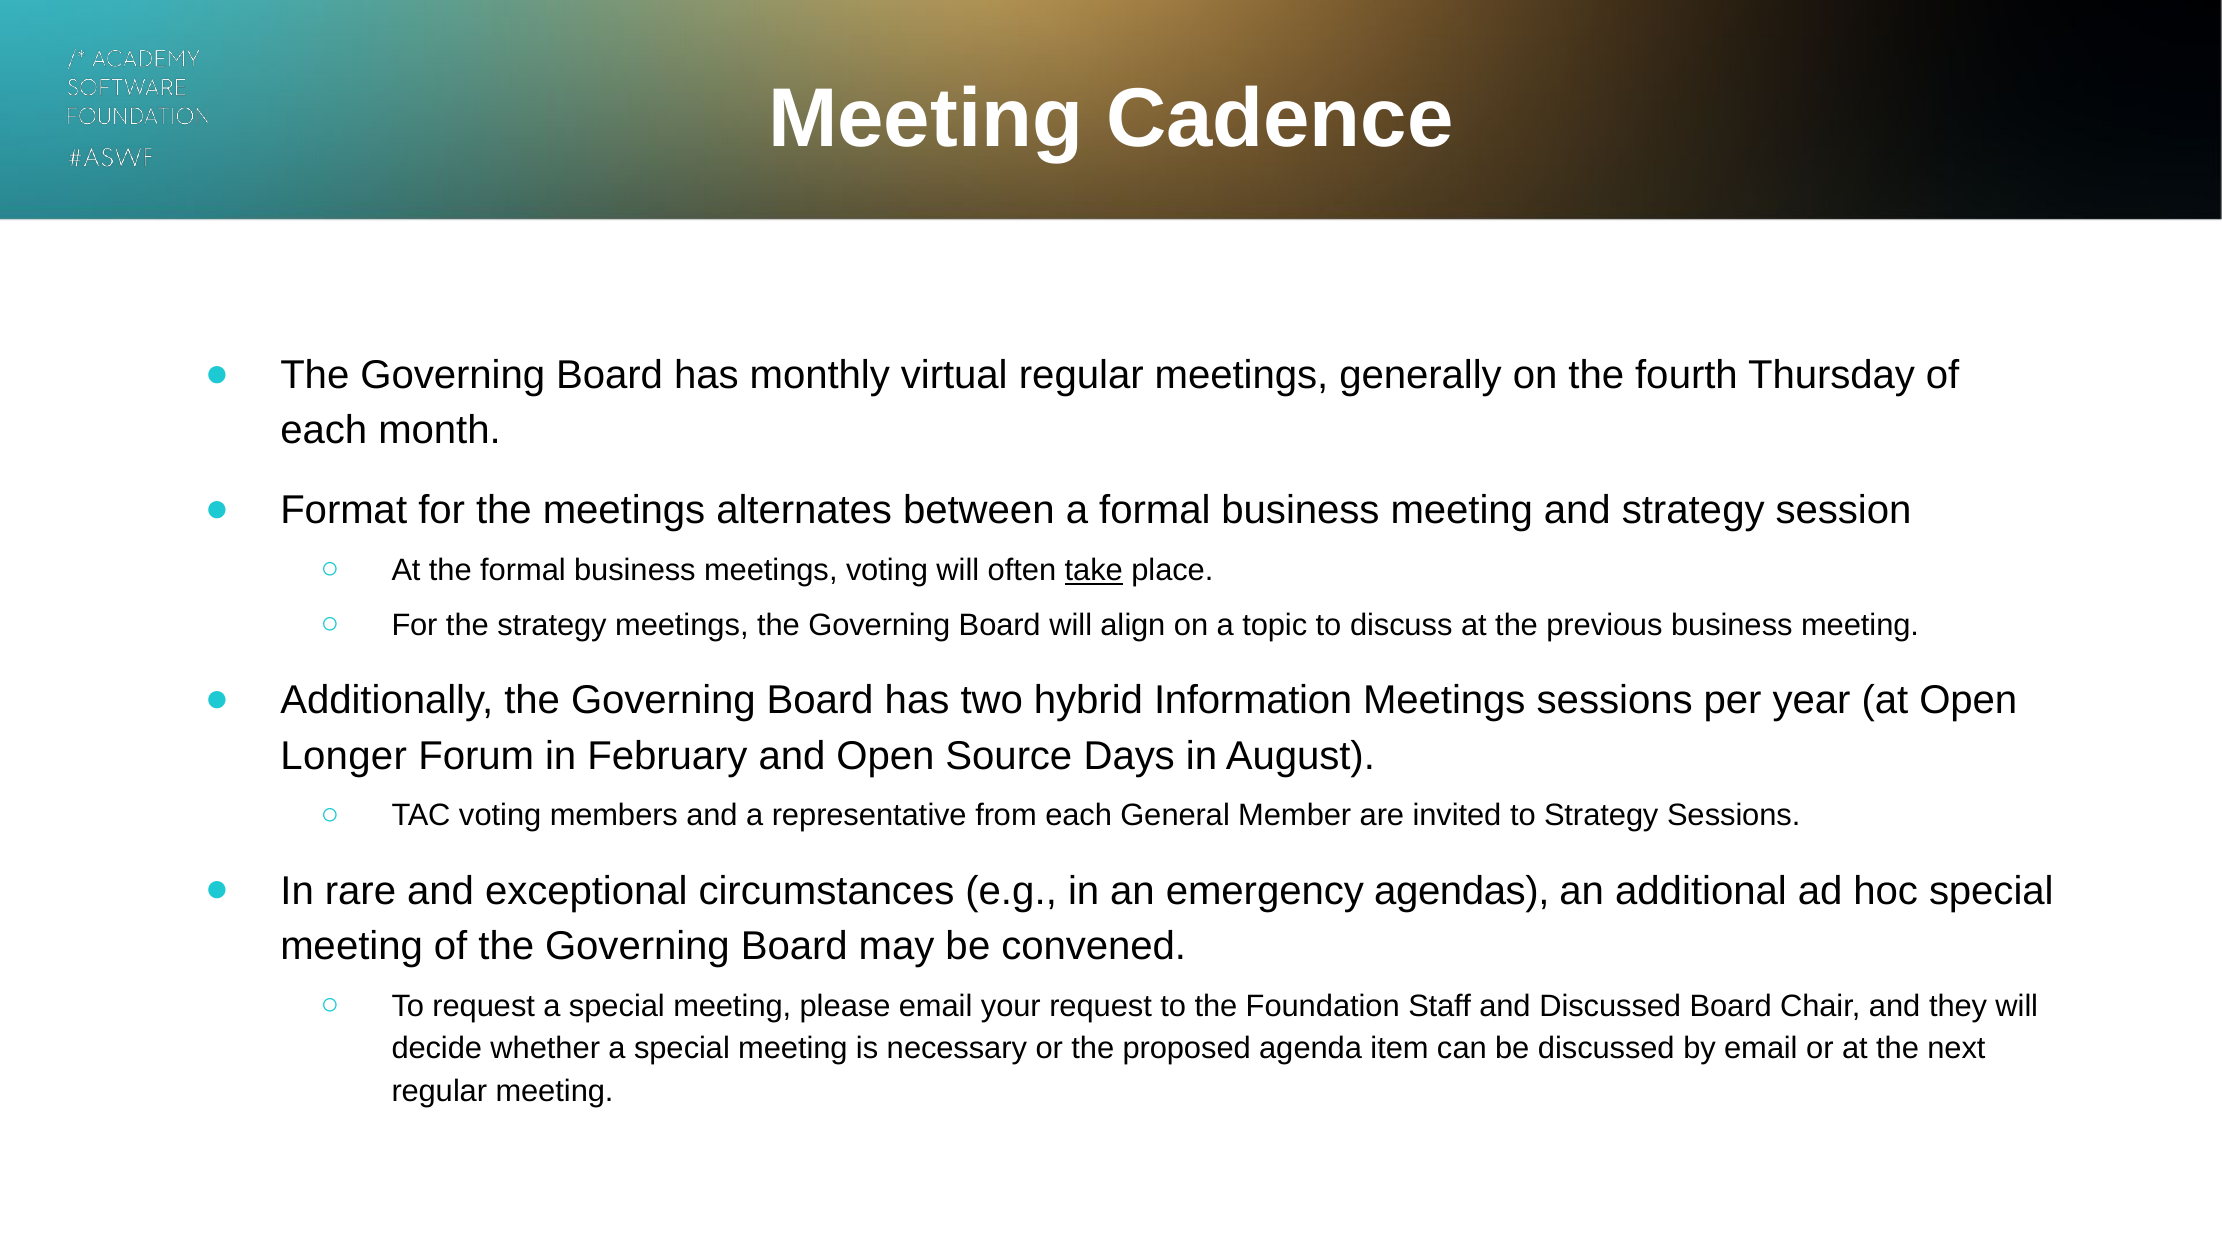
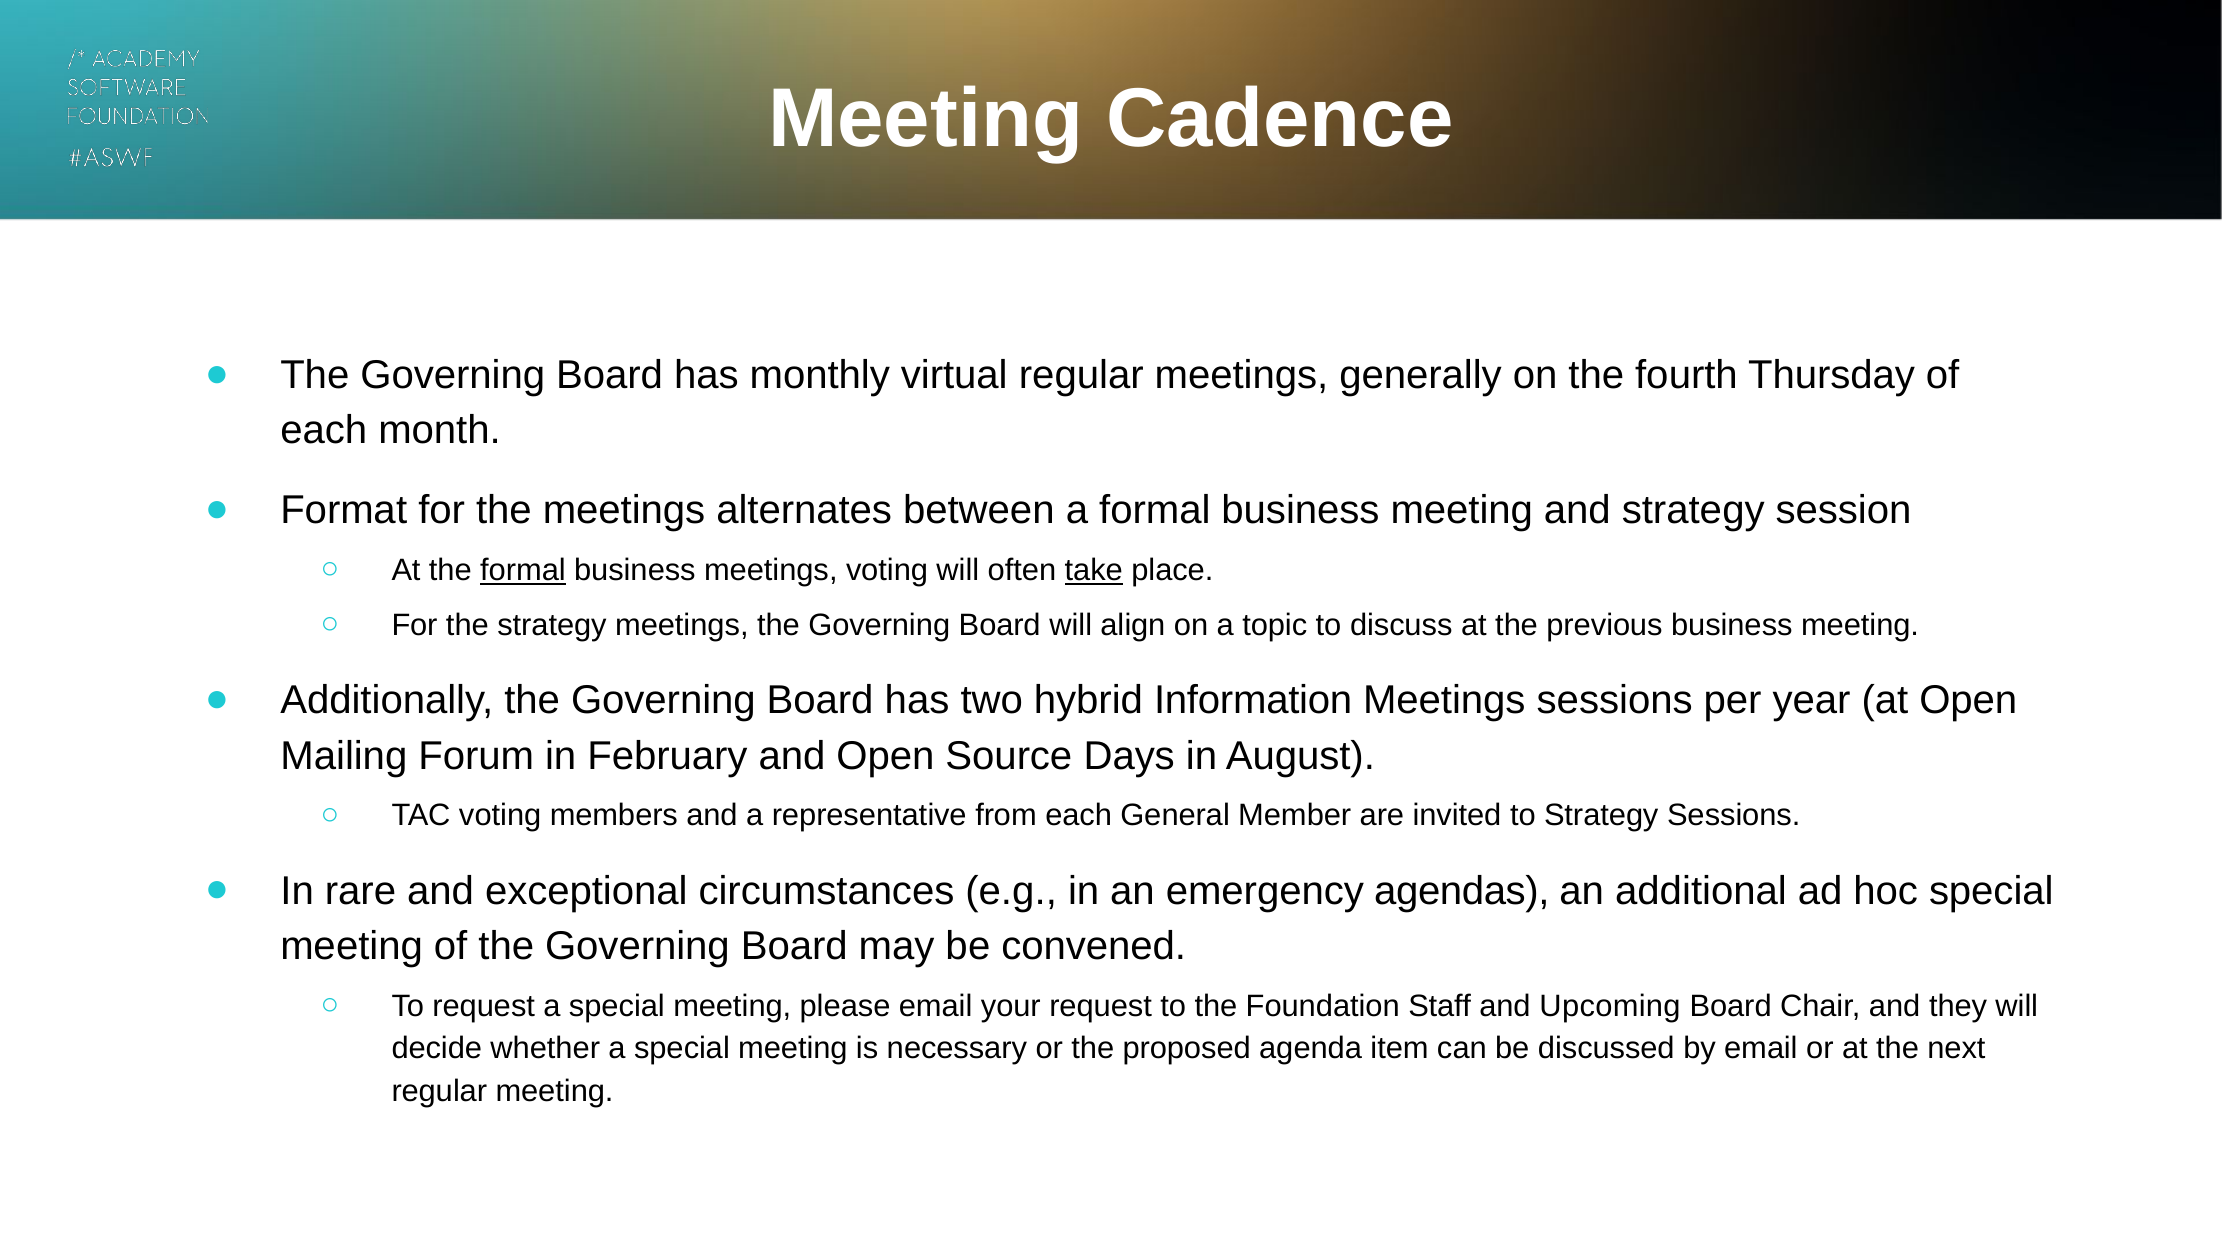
formal at (523, 570) underline: none -> present
Longer: Longer -> Mailing
and Discussed: Discussed -> Upcoming
